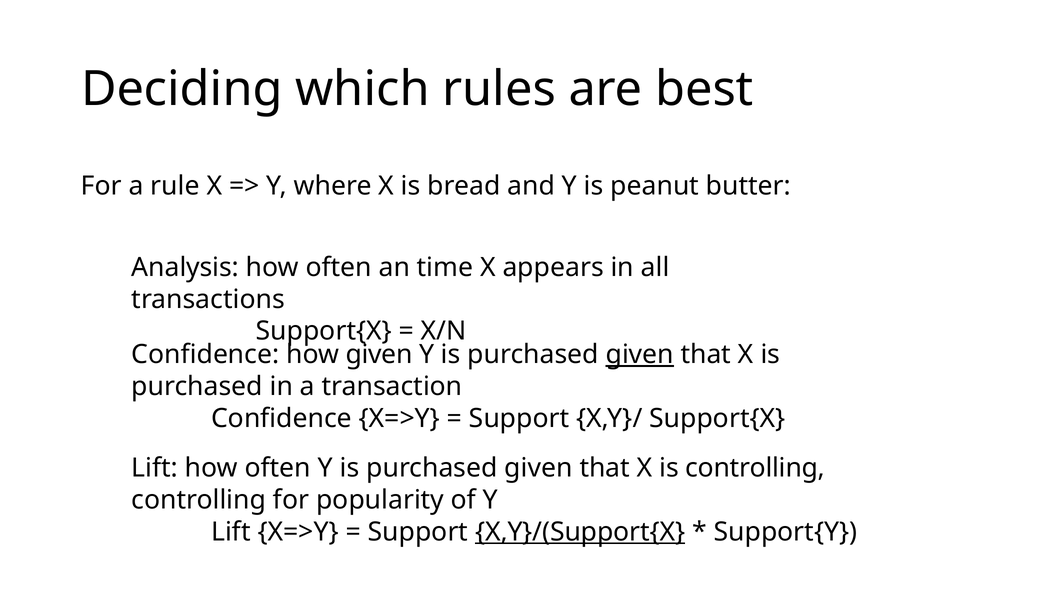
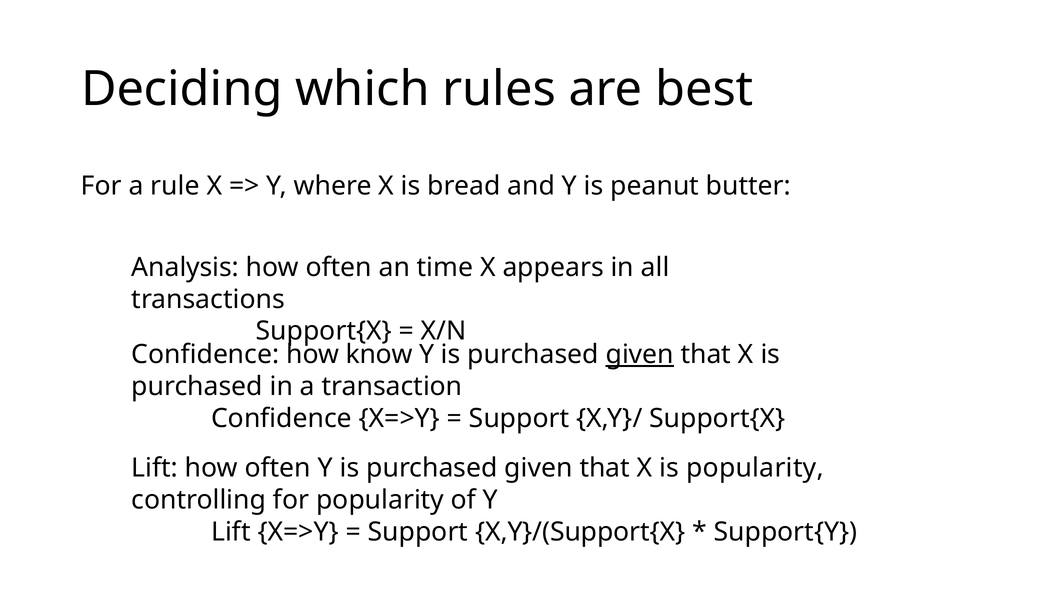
how given: given -> know
is controlling: controlling -> popularity
X,Y}/(Support{X underline: present -> none
